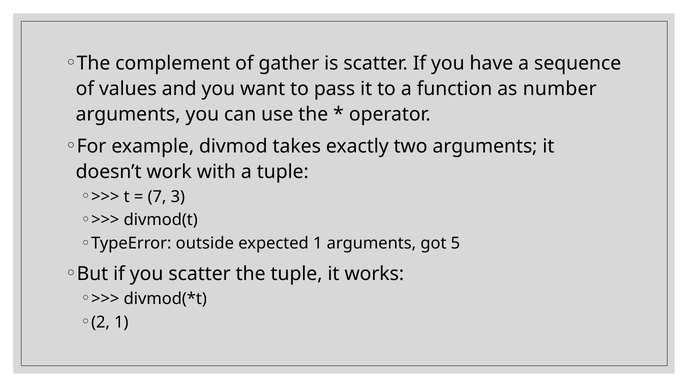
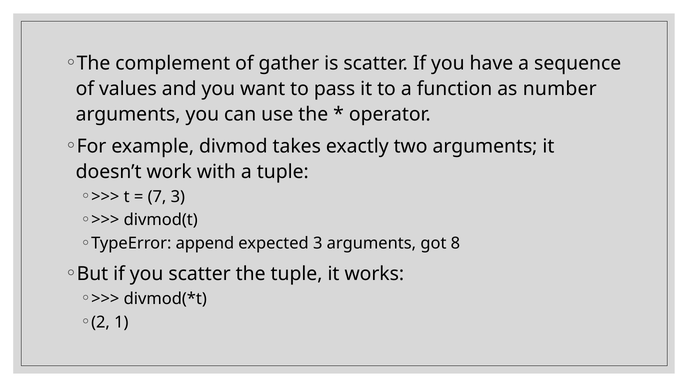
outside: outside -> append
expected 1: 1 -> 3
5: 5 -> 8
